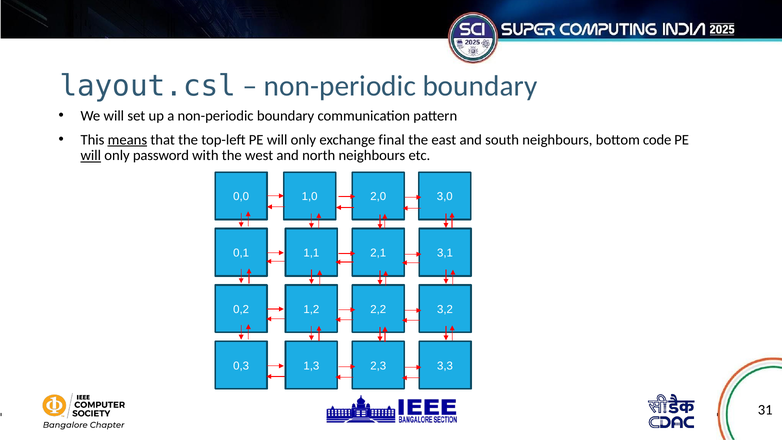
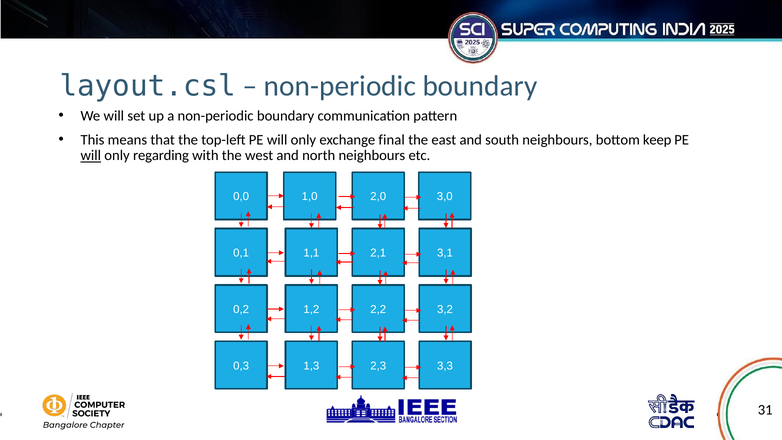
means underline: present -> none
code: code -> keep
password: password -> regarding
